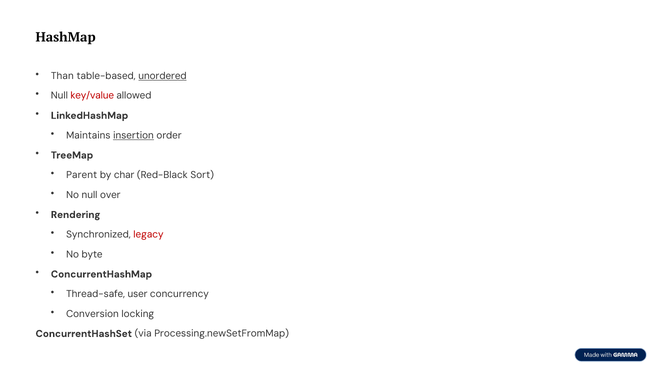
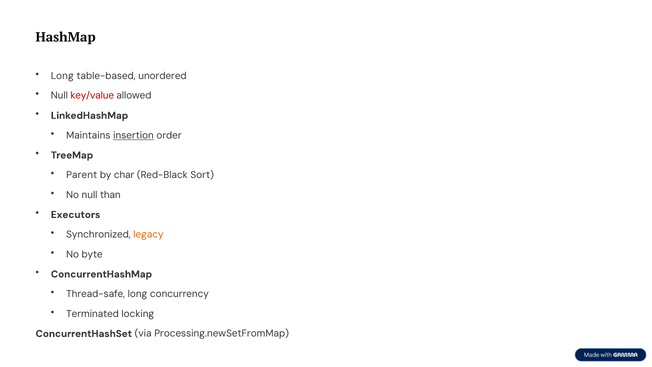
Than at (62, 76): Than -> Long
unordered underline: present -> none
over: over -> than
Rendering: Rendering -> Executors
legacy colour: red -> orange
Thread-safe user: user -> long
Conversion: Conversion -> Terminated
